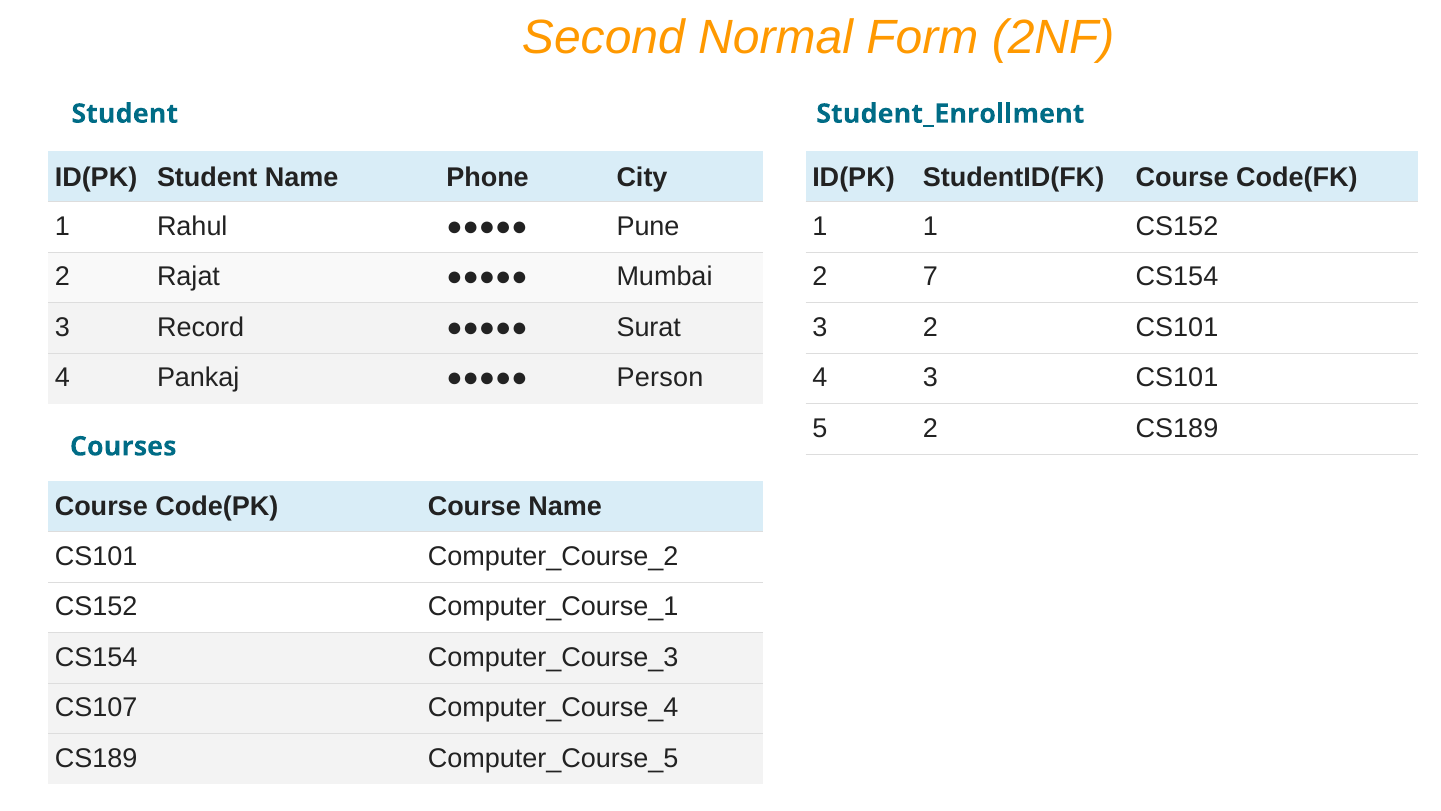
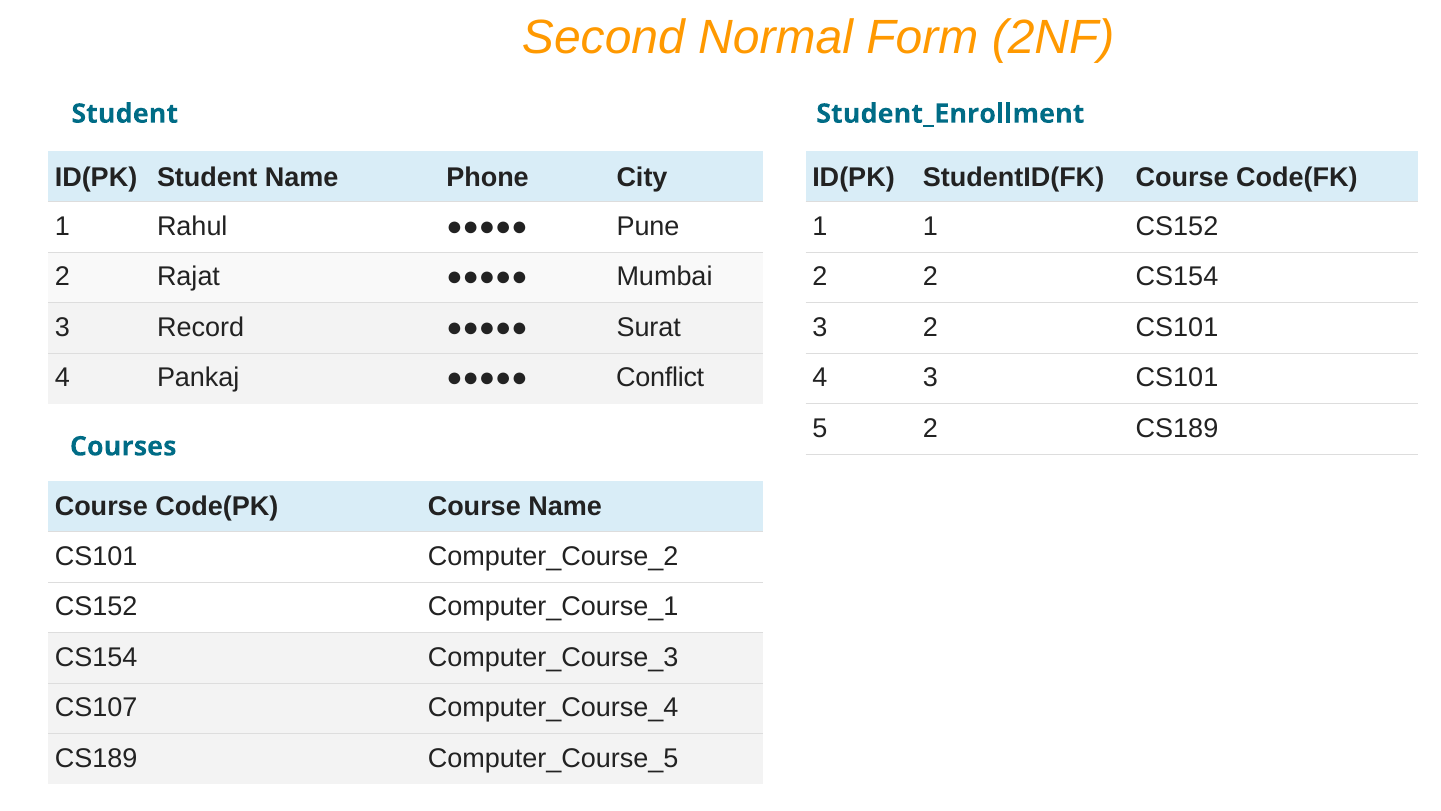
2 7: 7 -> 2
Person: Person -> Conflict
